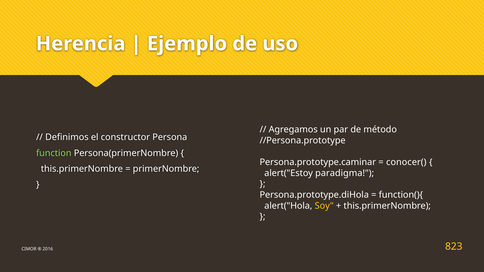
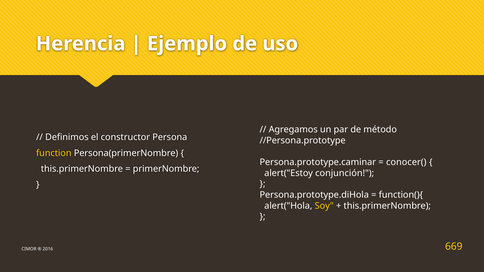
function colour: light green -> yellow
paradigma: paradigma -> conjunción
823: 823 -> 669
